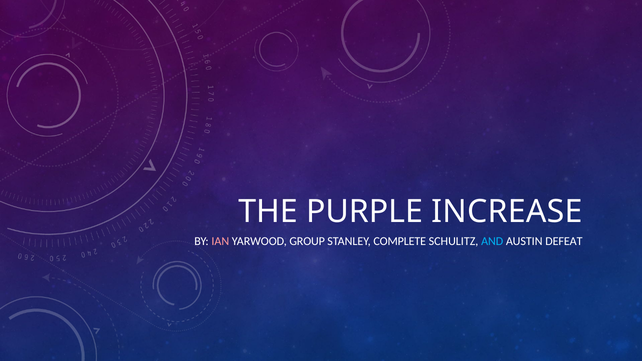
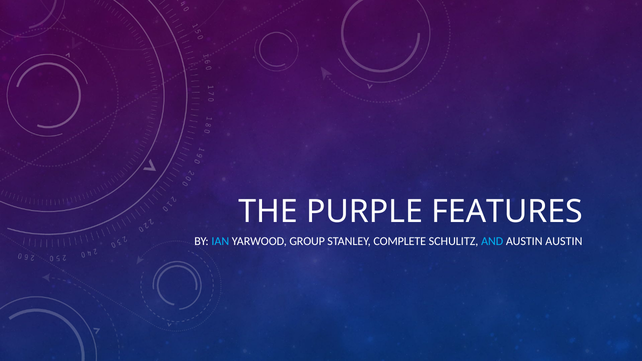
INCREASE: INCREASE -> FEATURES
IAN colour: pink -> light blue
AUSTIN DEFEAT: DEFEAT -> AUSTIN
